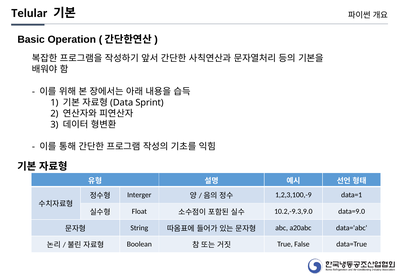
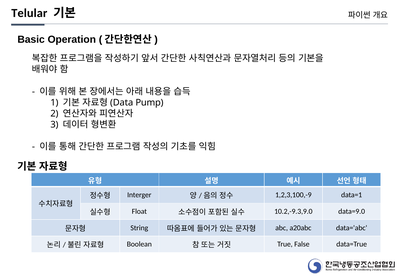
Sprint: Sprint -> Pump
